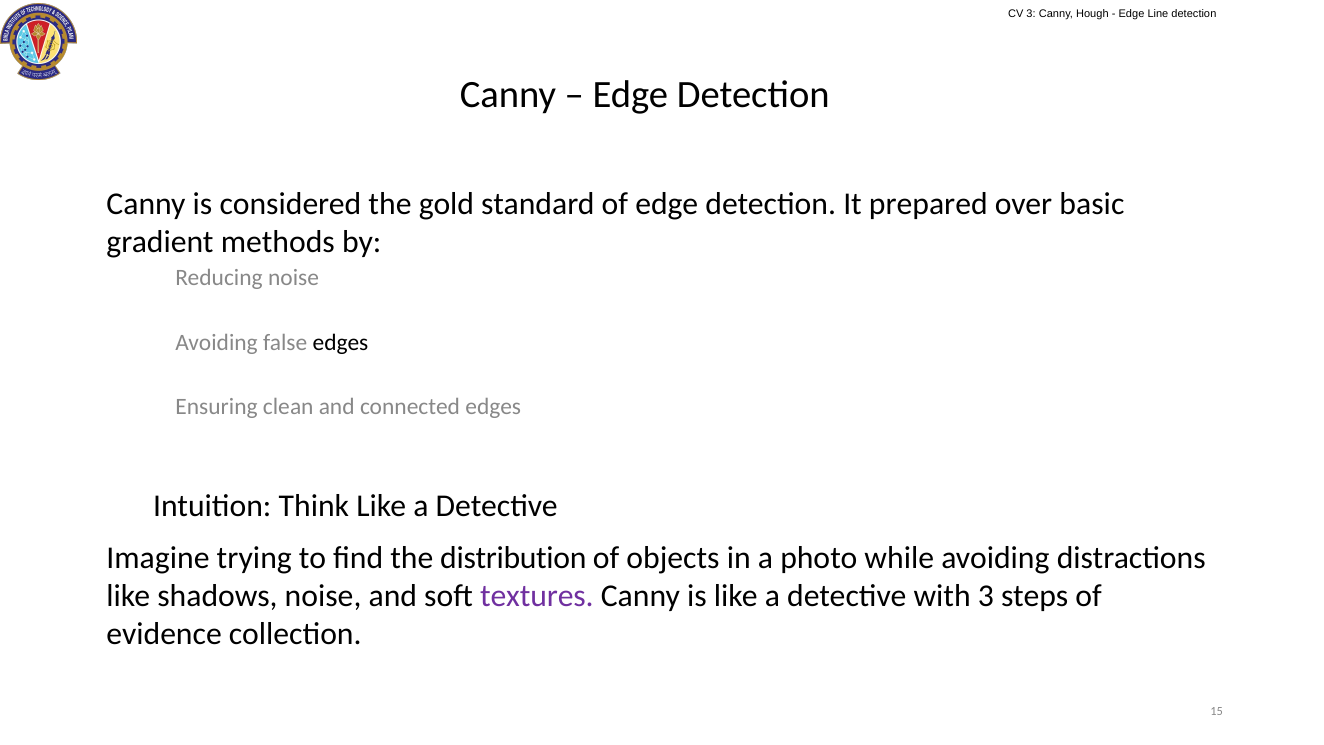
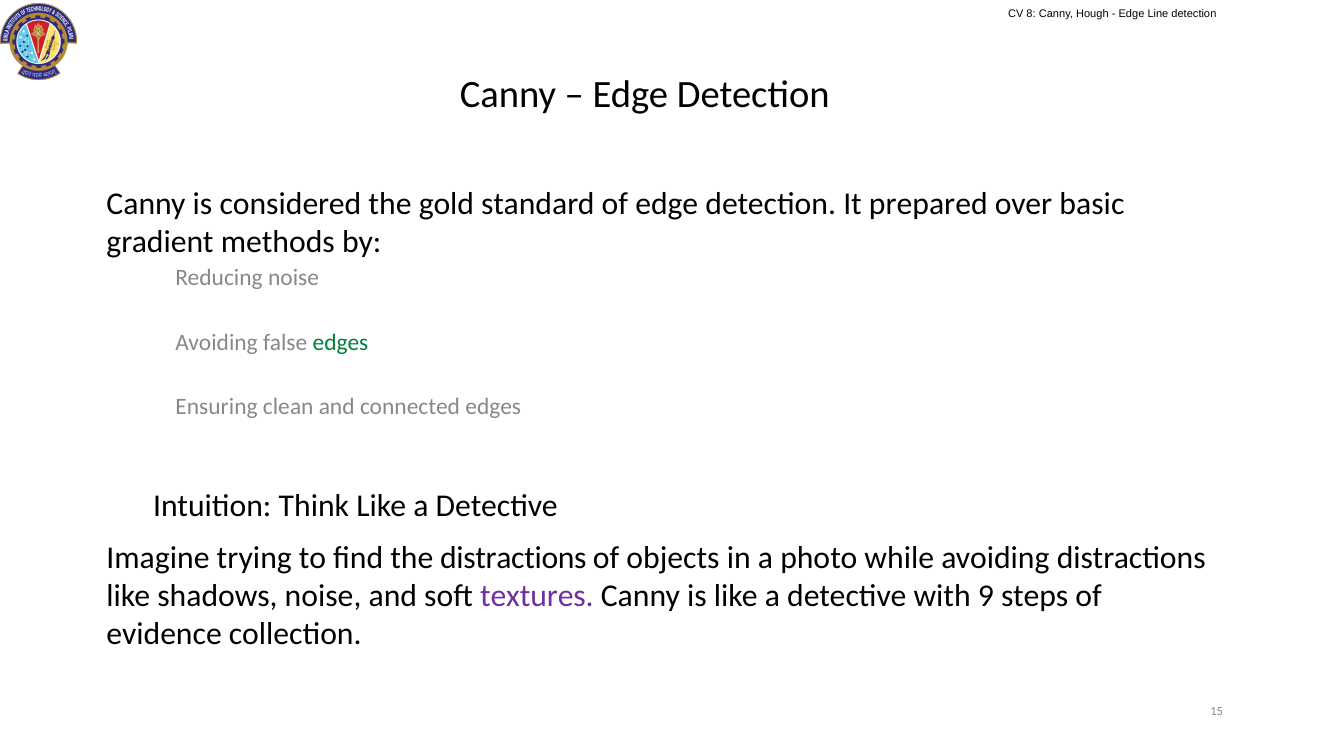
3 at (1031, 14): 3 -> 8
edges at (340, 342) colour: black -> green
the distribution: distribution -> distractions
with 3: 3 -> 9
